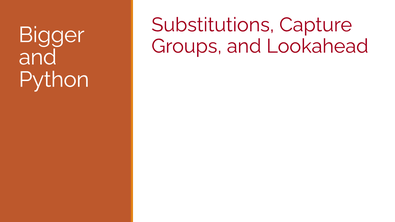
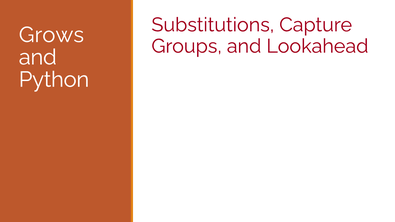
Bigger: Bigger -> Grows
